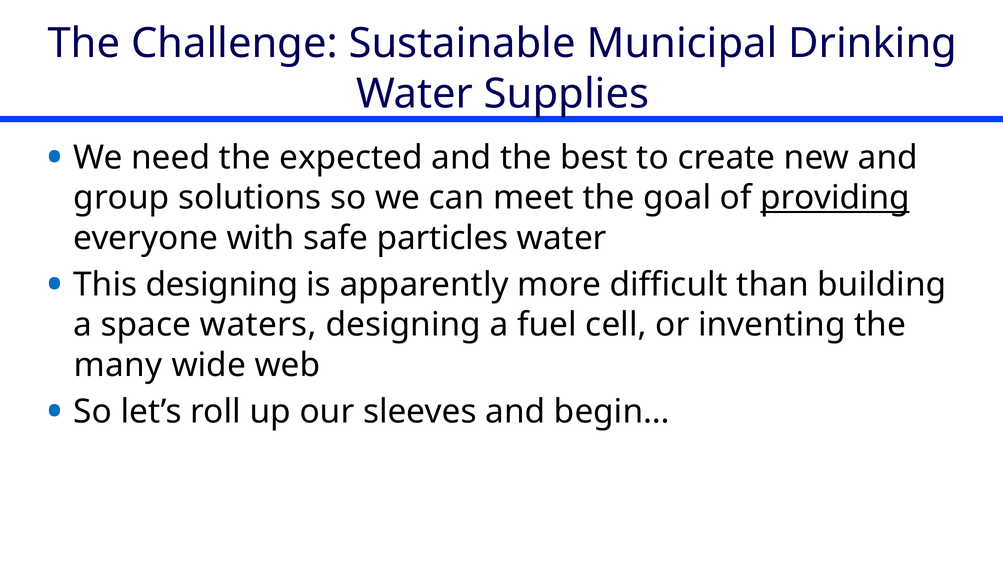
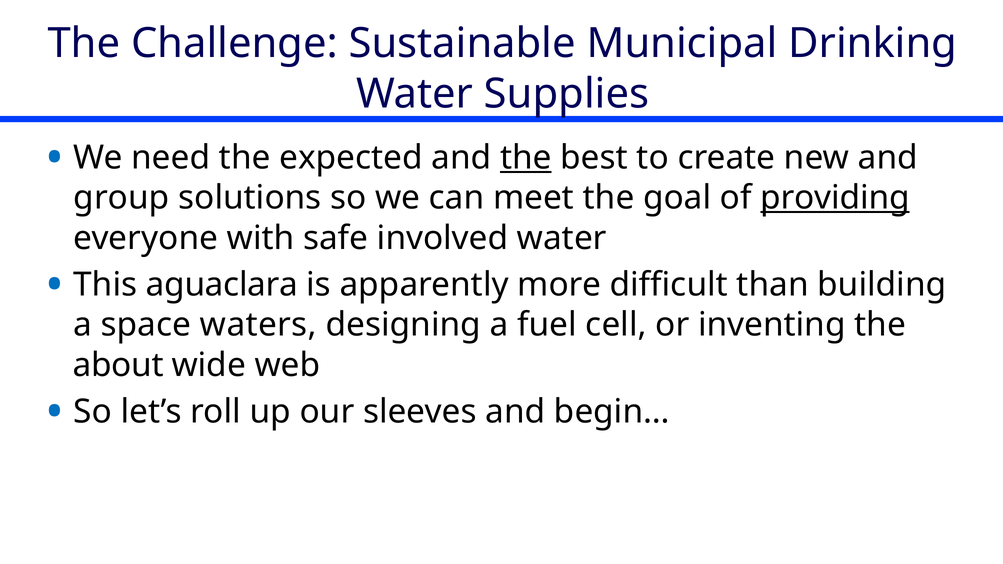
the at (526, 158) underline: none -> present
particles: particles -> involved
This designing: designing -> aguaclara
many: many -> about
